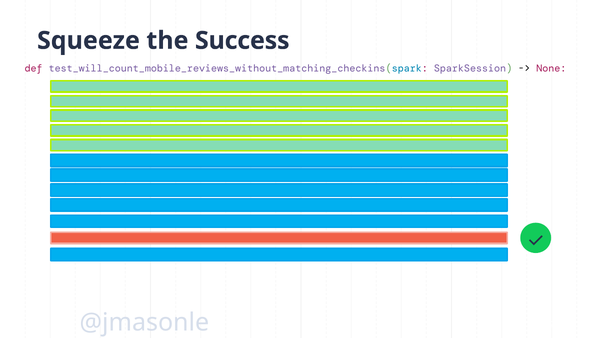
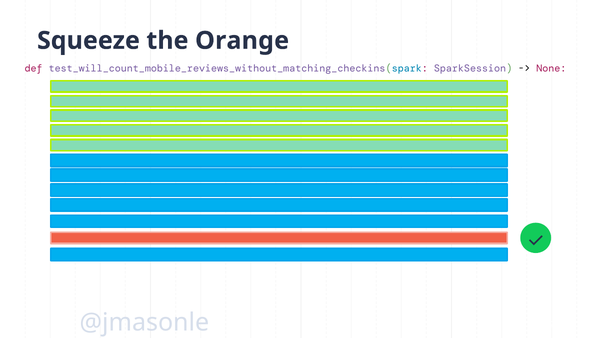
Success: Success -> Orange
